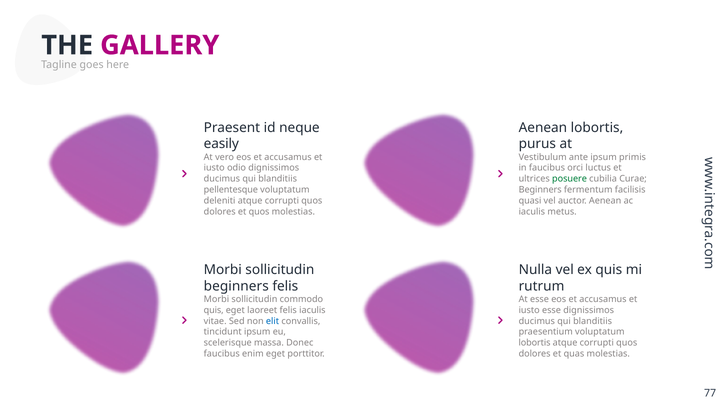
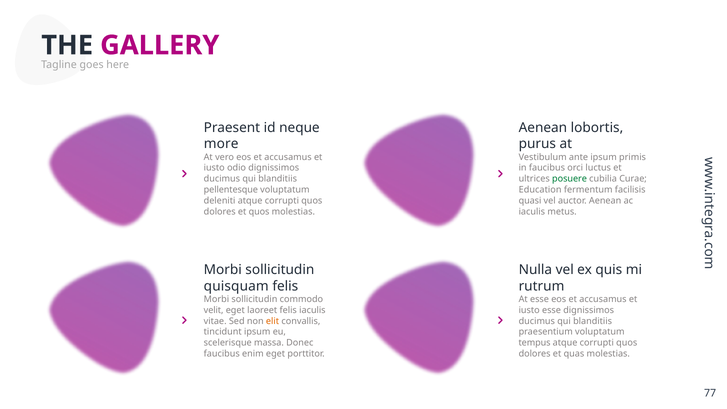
easily: easily -> more
Beginners at (540, 190): Beginners -> Education
beginners at (236, 286): beginners -> quisquam
quis at (214, 310): quis -> velit
elit colour: blue -> orange
lobortis at (535, 343): lobortis -> tempus
